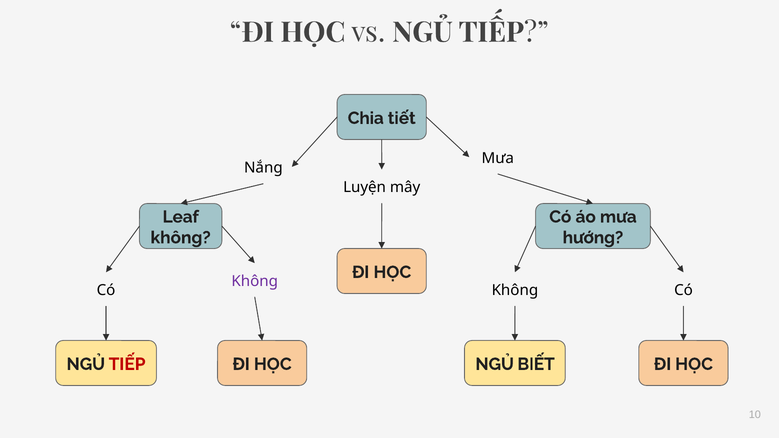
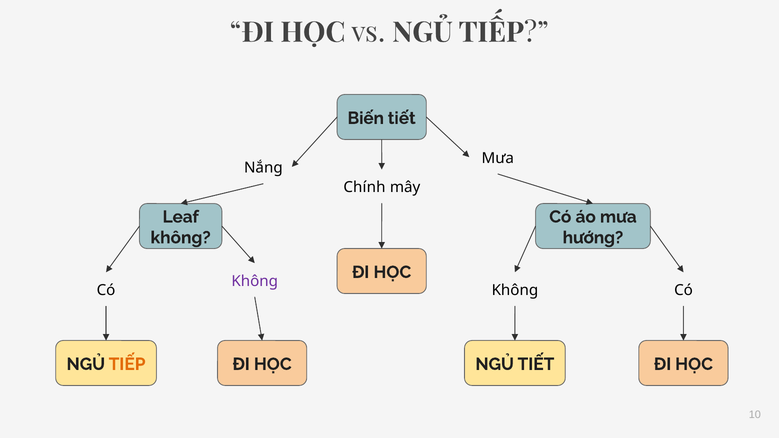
Chia: Chia -> Biến
Luyện: Luyện -> Chính
TIẾP at (127, 364) colour: red -> orange
NGỦ BIẾT: BIẾT -> TIẾT
